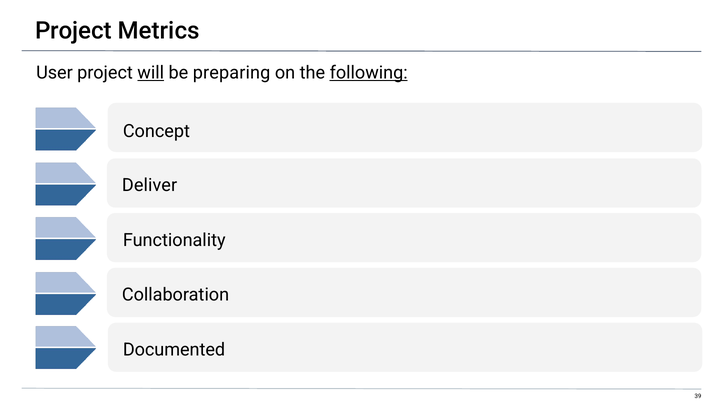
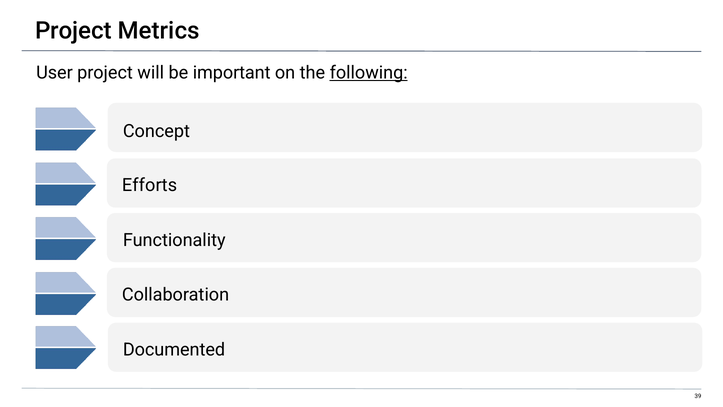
will underline: present -> none
preparing: preparing -> important
Deliver: Deliver -> Efforts
